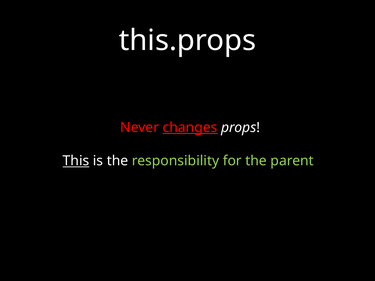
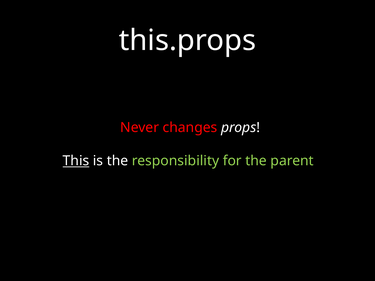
changes underline: present -> none
